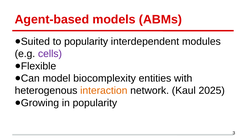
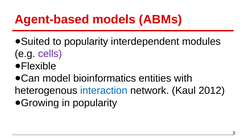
biocomplexity: biocomplexity -> bioinformatics
interaction colour: orange -> blue
2025: 2025 -> 2012
